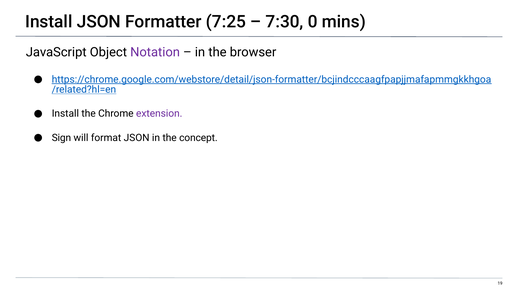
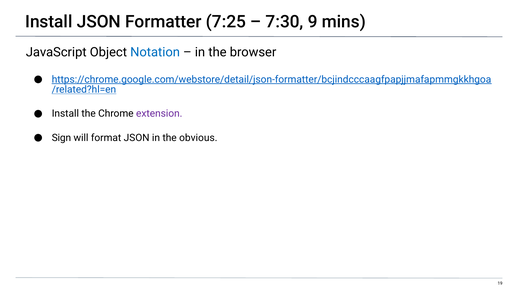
0: 0 -> 9
Notation colour: purple -> blue
concept: concept -> obvious
